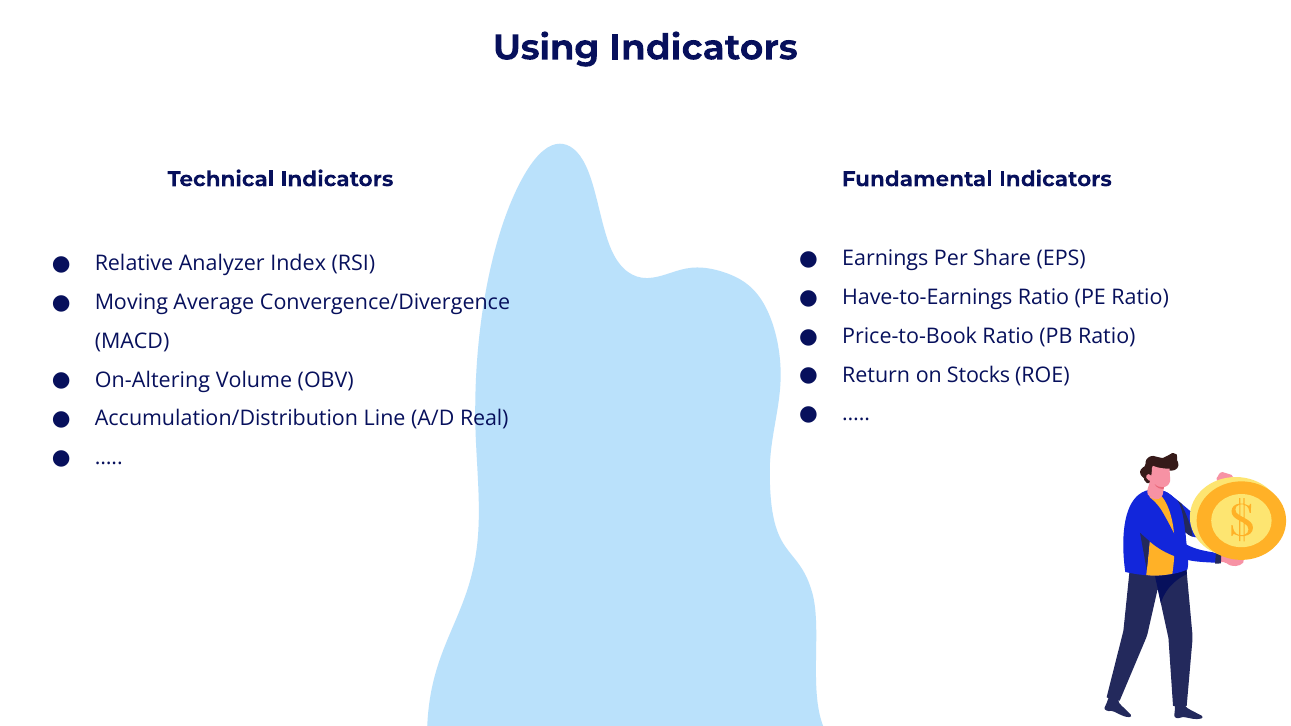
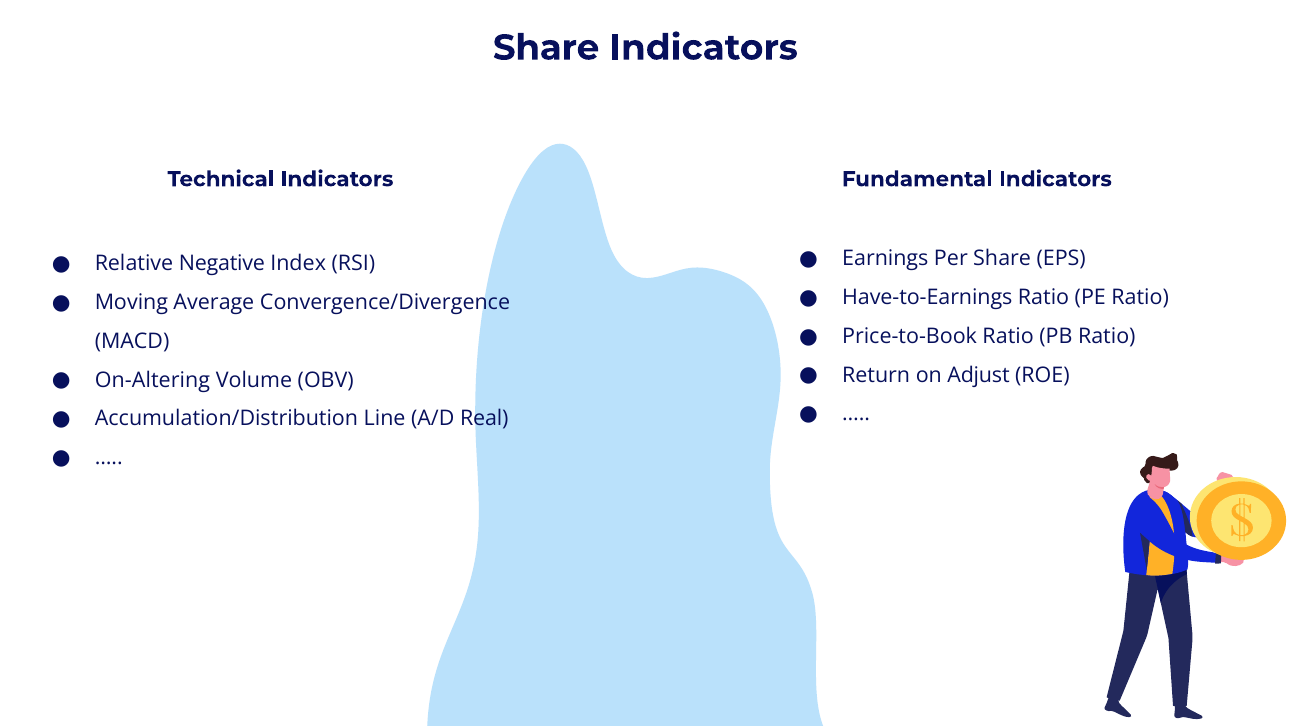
Using at (546, 48): Using -> Share
Analyzer: Analyzer -> Negative
Stocks: Stocks -> Adjust
